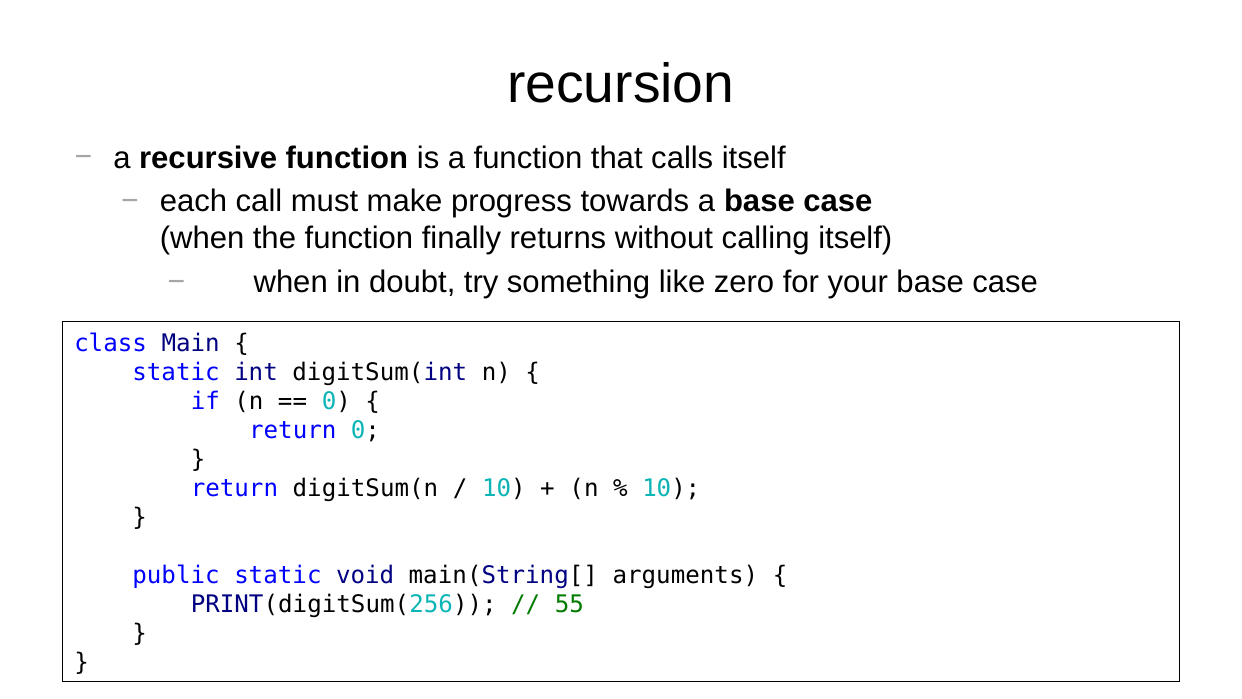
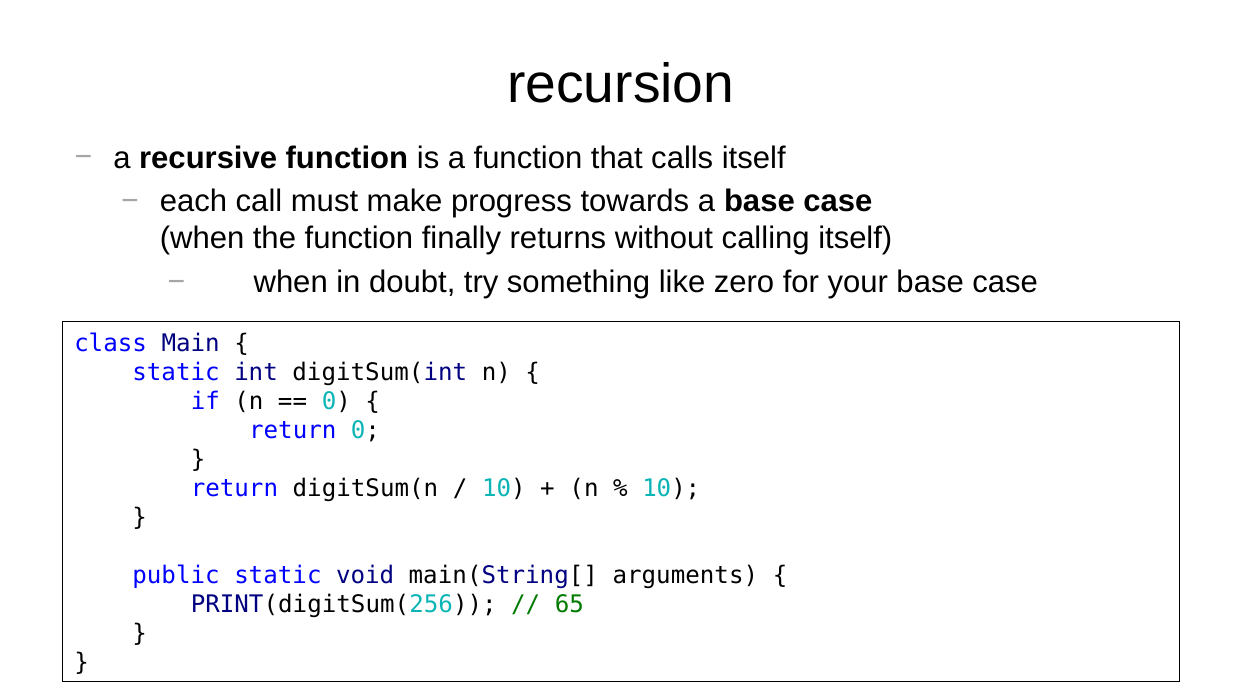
55: 55 -> 65
